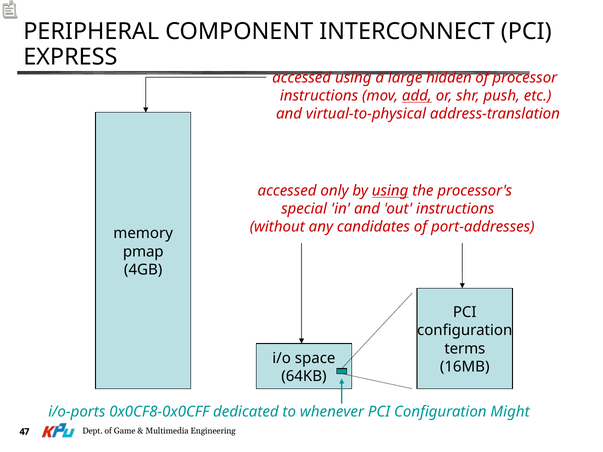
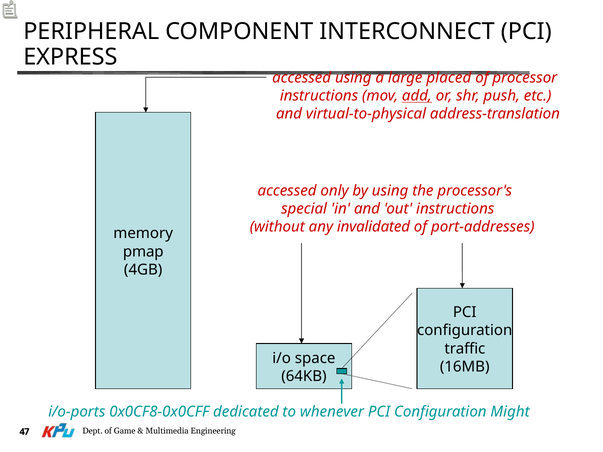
hidden: hidden -> placed
using at (390, 191) underline: present -> none
candidates: candidates -> invalidated
terms: terms -> traffic
